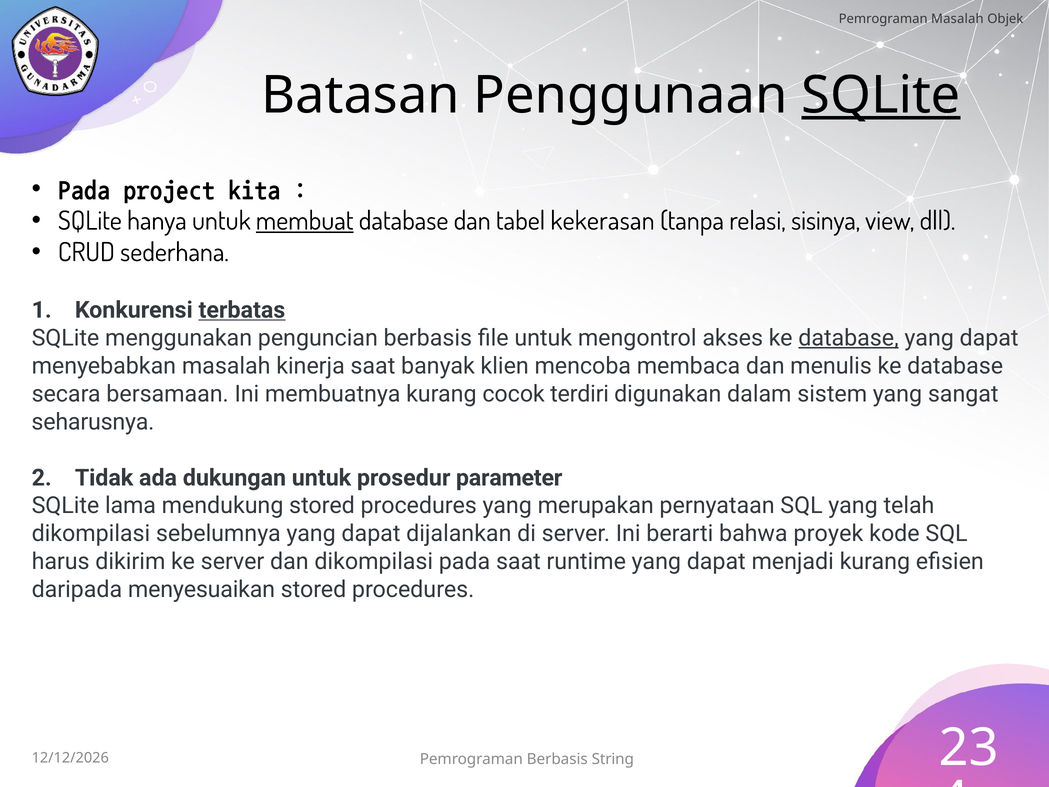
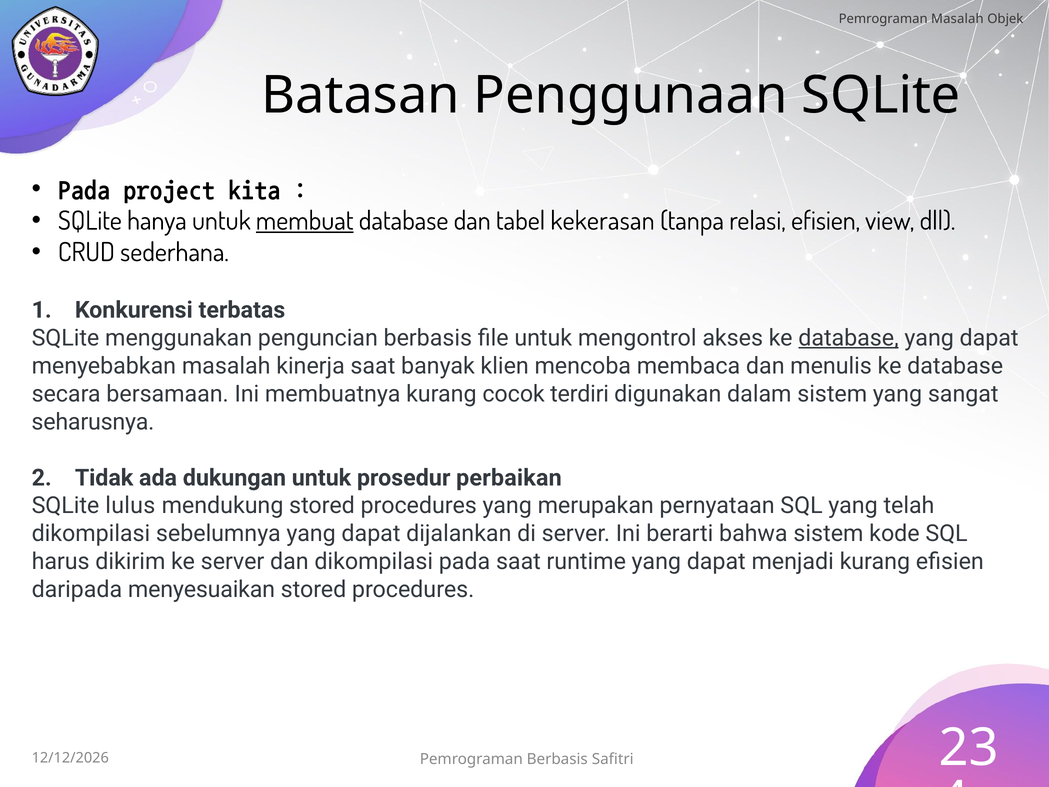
SQLite at (881, 95) underline: present -> none
relasi sisinya: sisinya -> efisien
terbatas underline: present -> none
parameter: parameter -> perbaikan
lama: lama -> lulus
bahwa proyek: proyek -> sistem
String: String -> Safitri
